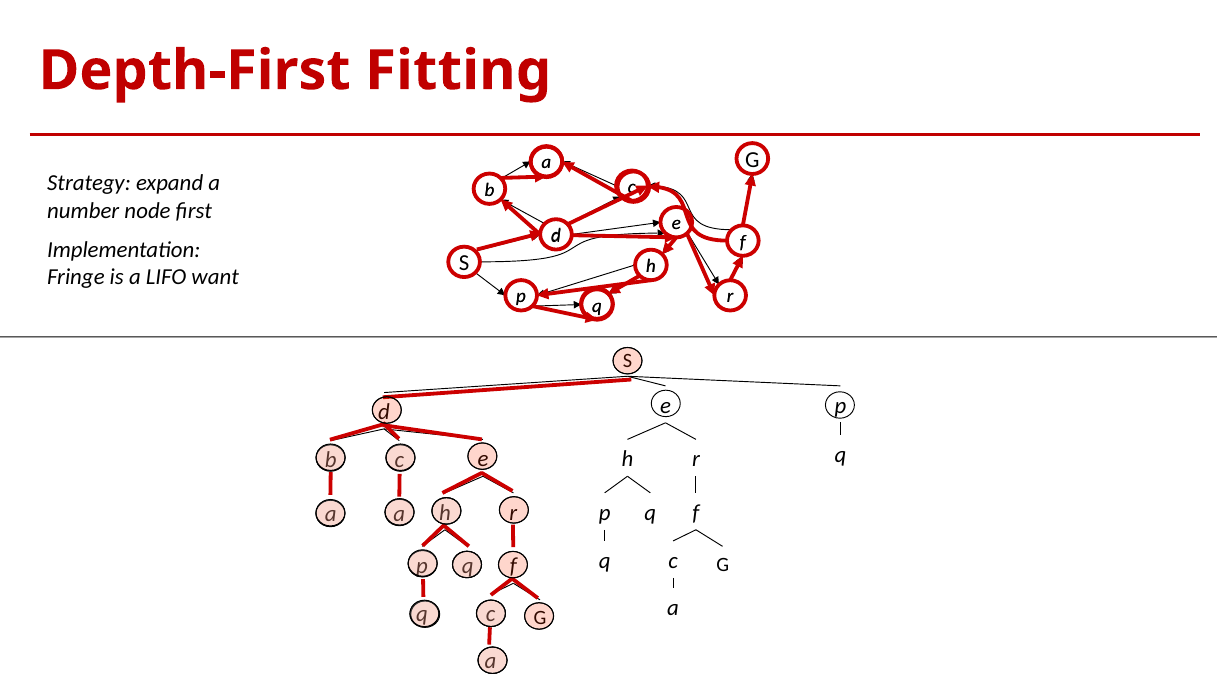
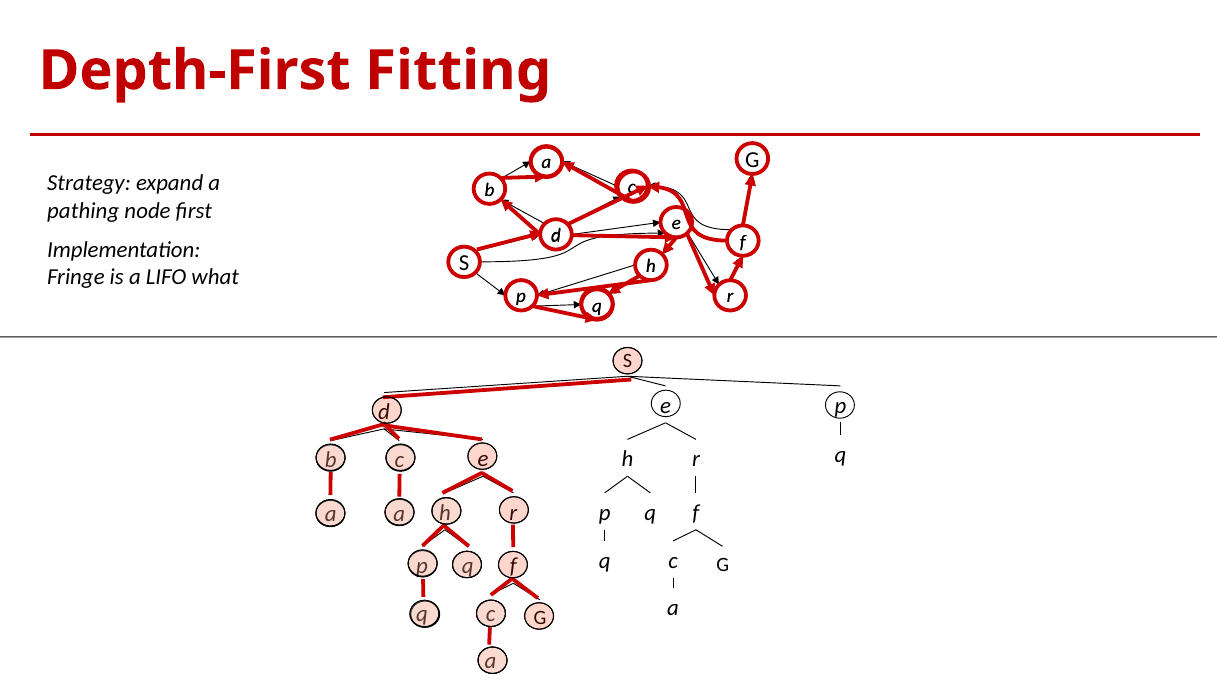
number: number -> pathing
want: want -> what
